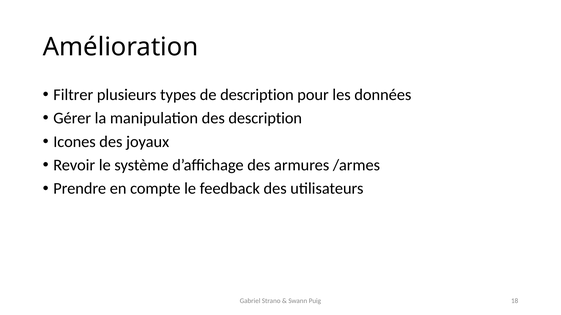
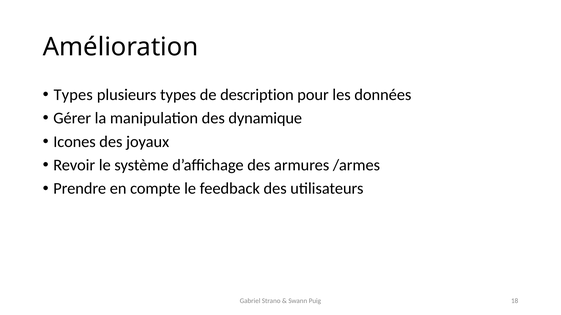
Filtrer at (73, 95): Filtrer -> Types
des description: description -> dynamique
